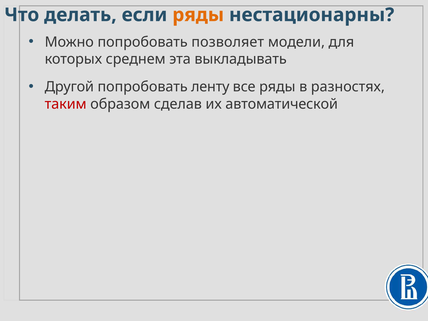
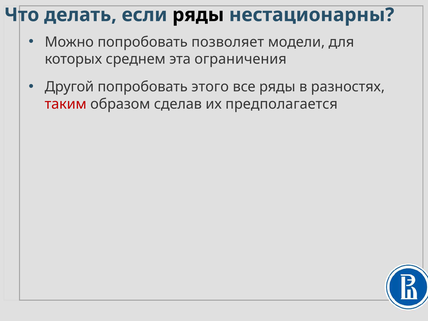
ряды at (198, 15) colour: orange -> black
выкладывать: выкладывать -> ограничения
ленту: ленту -> этого
автоматической: автоматической -> предполагается
